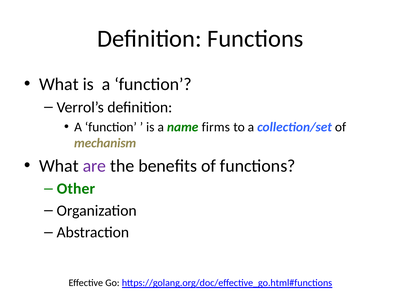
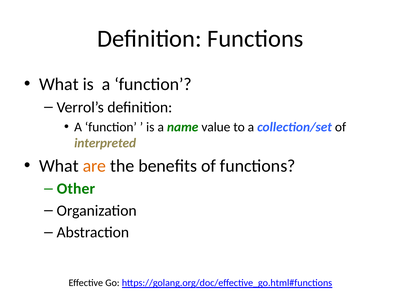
firms: firms -> value
mechanism: mechanism -> interpreted
are colour: purple -> orange
